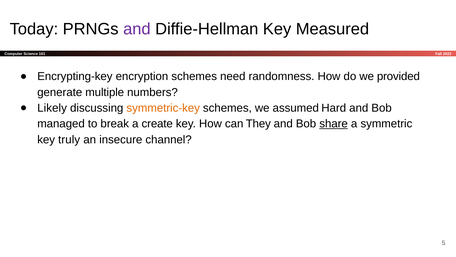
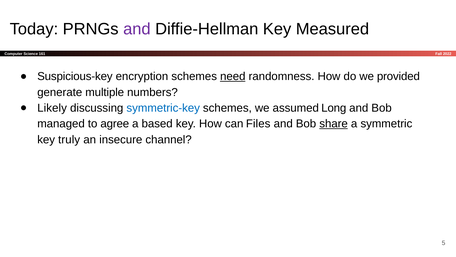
Encrypting-key: Encrypting-key -> Suspicious-key
need underline: none -> present
symmetric-key colour: orange -> blue
Hard: Hard -> Long
break: break -> agree
create: create -> based
They: They -> Files
